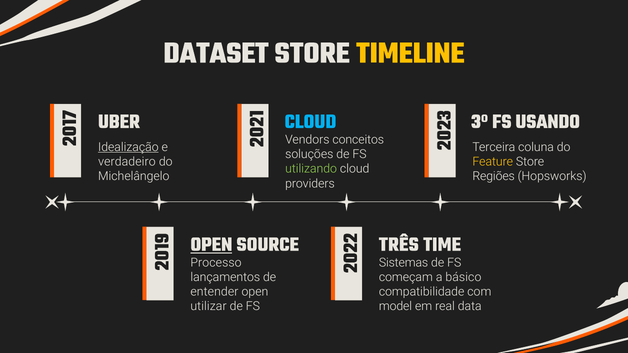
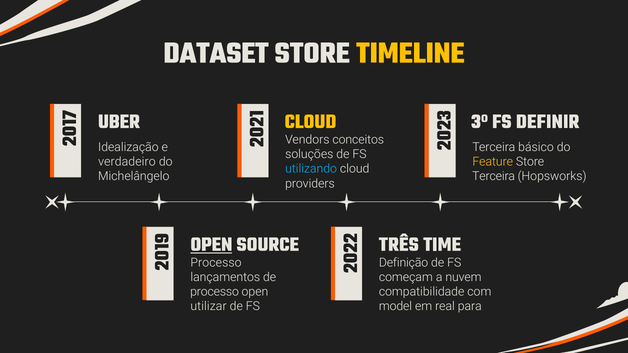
CLOUD at (310, 121) colour: light blue -> yellow
USANDO: USANDO -> DEFINIR
Idealização underline: present -> none
coluna: coluna -> básico
utilizando colour: light green -> light blue
Regiões at (494, 176): Regiões -> Terceira
Sistemas: Sistemas -> Definição
básico: básico -> nuvem
entender at (214, 292): entender -> processo
data: data -> para
